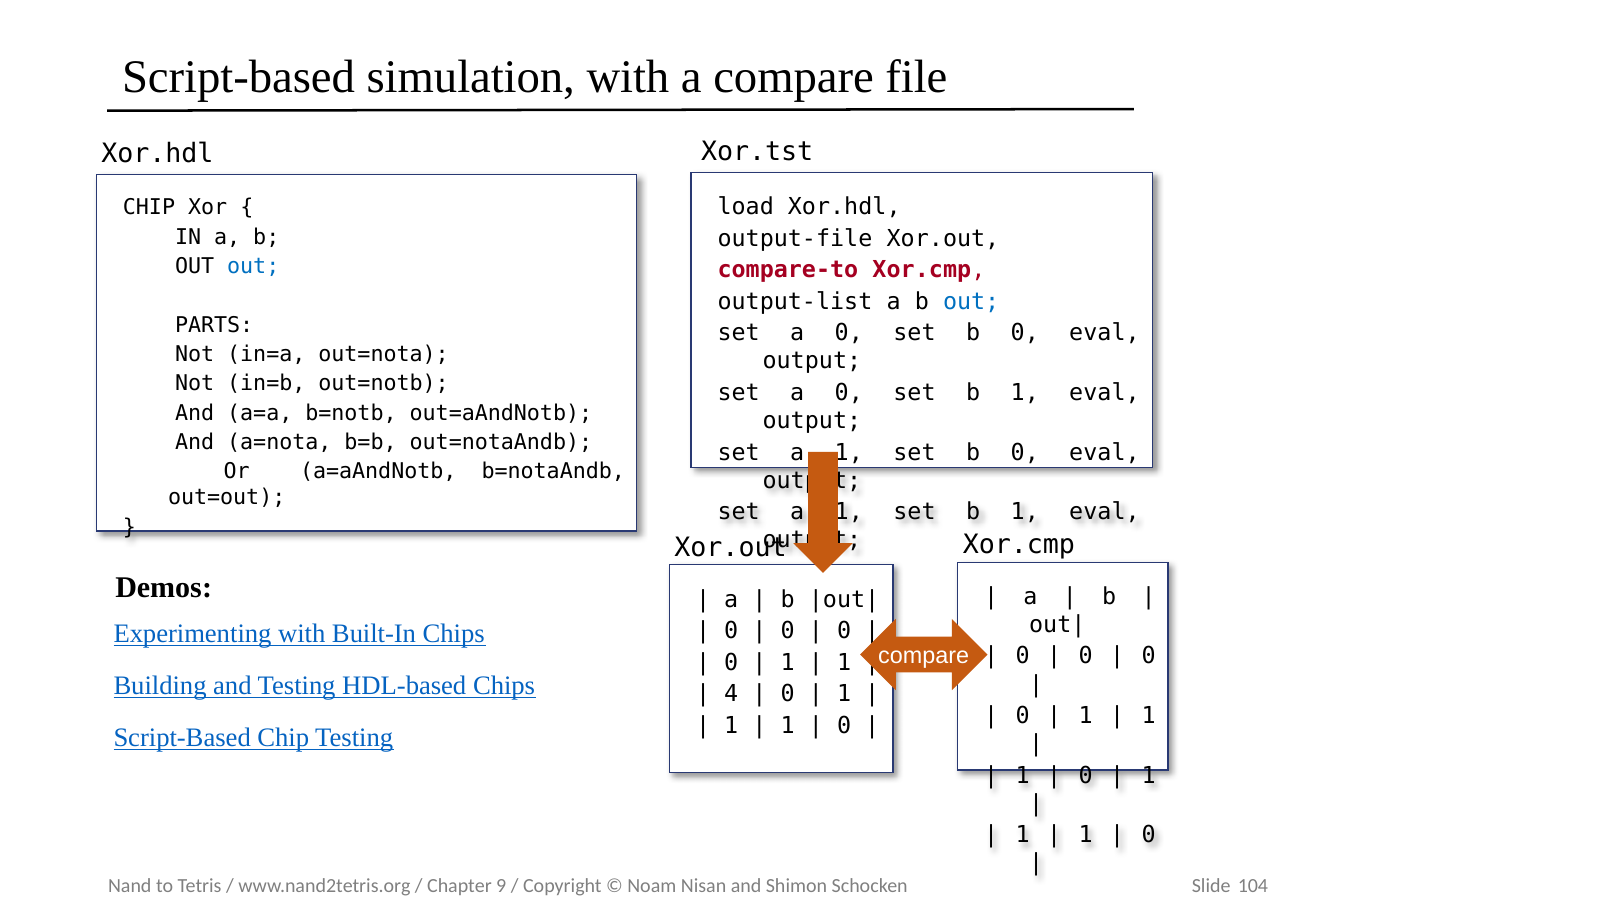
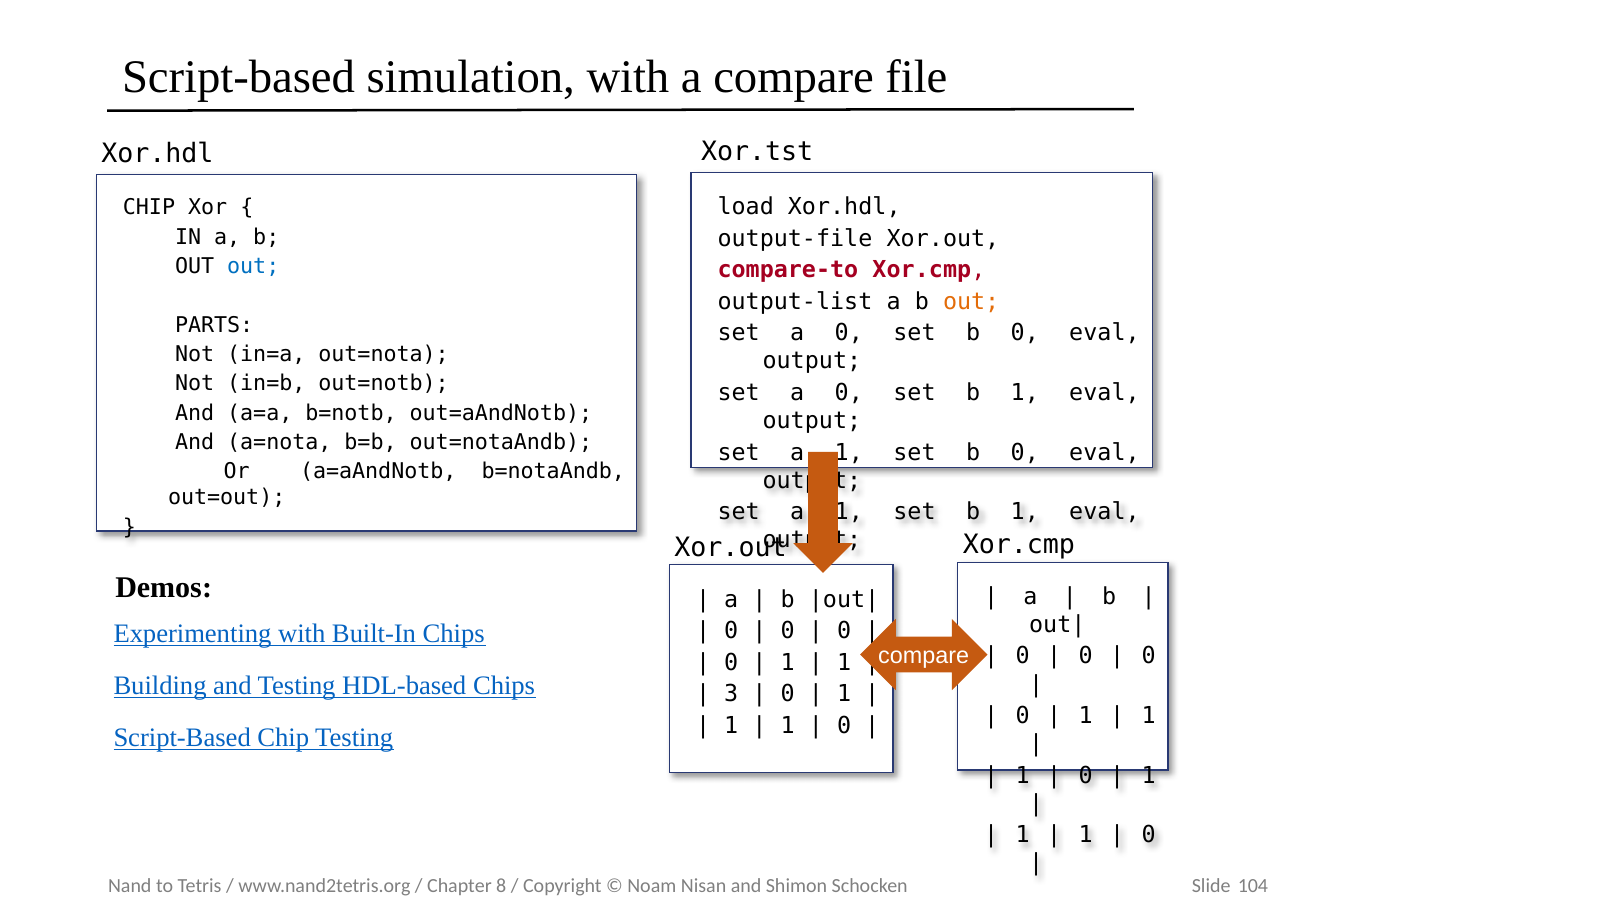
out at (971, 302) colour: blue -> orange
4: 4 -> 3
9: 9 -> 8
